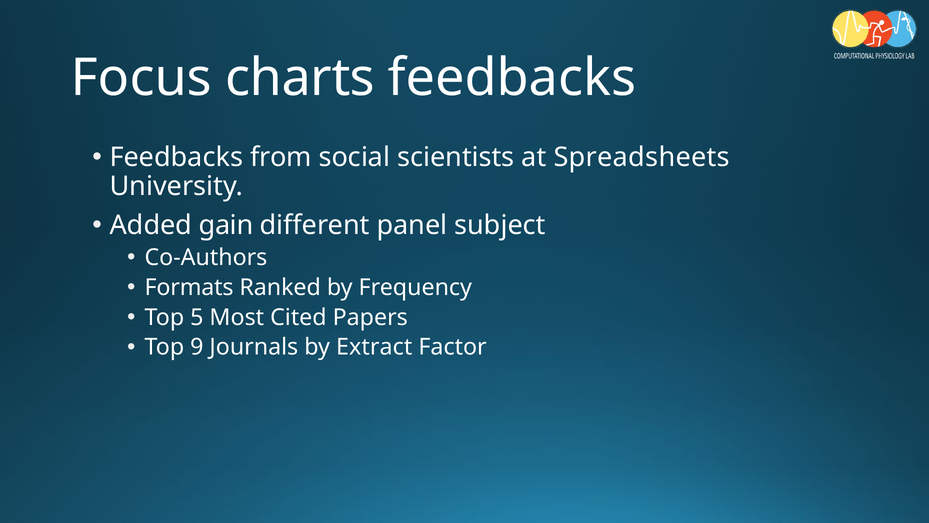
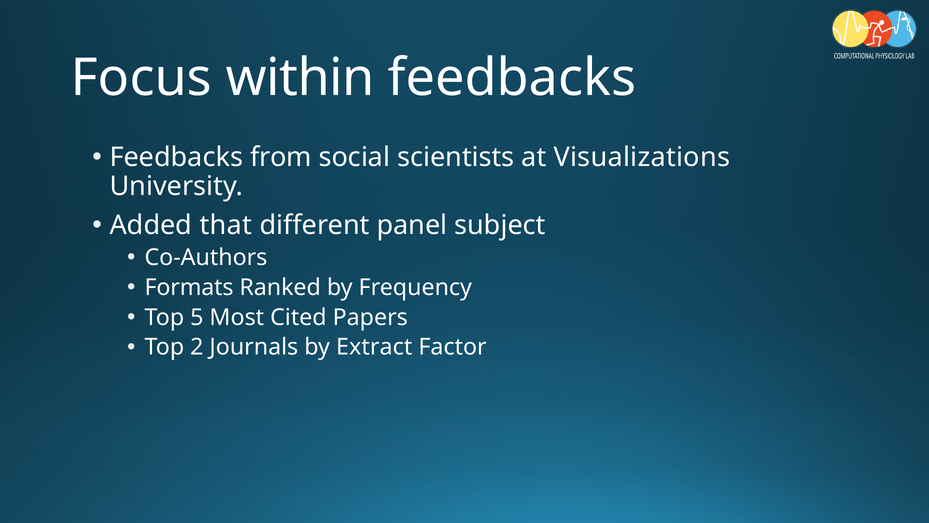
charts: charts -> within
Spreadsheets: Spreadsheets -> Visualizations
gain: gain -> that
9: 9 -> 2
